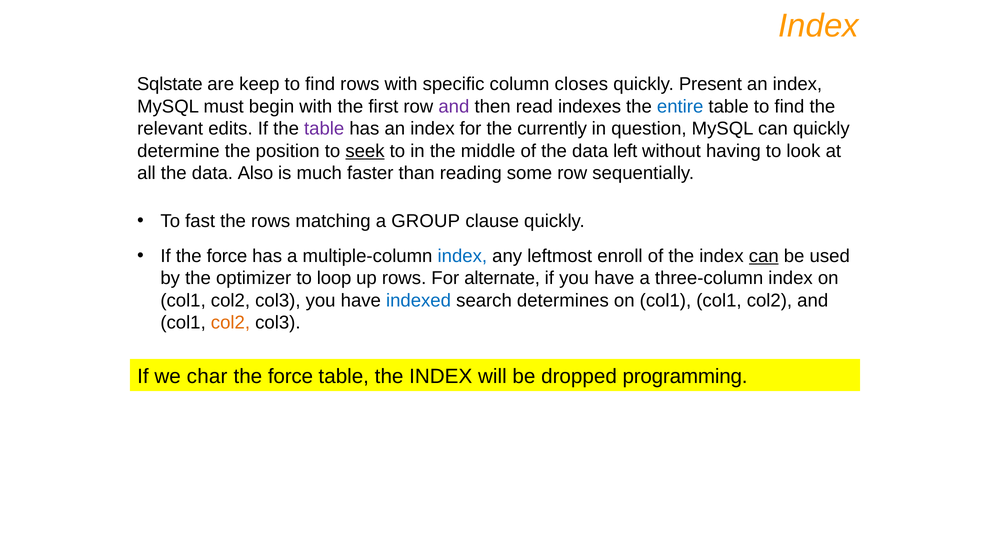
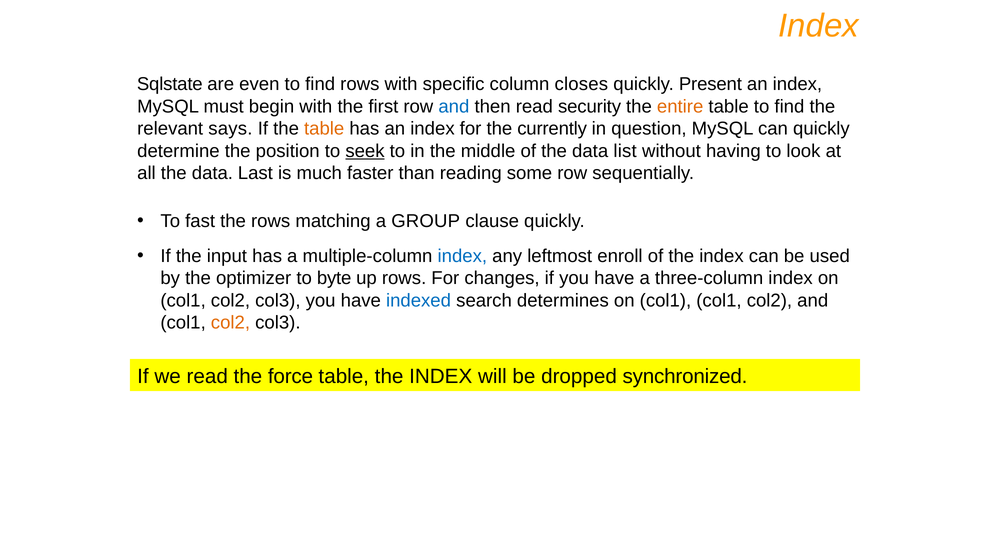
keep: keep -> even
and at (454, 106) colour: purple -> blue
indexes: indexes -> security
entire colour: blue -> orange
edits: edits -> says
table at (324, 129) colour: purple -> orange
left: left -> list
Also: Also -> Last
If the force: force -> input
can at (764, 256) underline: present -> none
loop: loop -> byte
alternate: alternate -> changes
we char: char -> read
programming: programming -> synchronized
